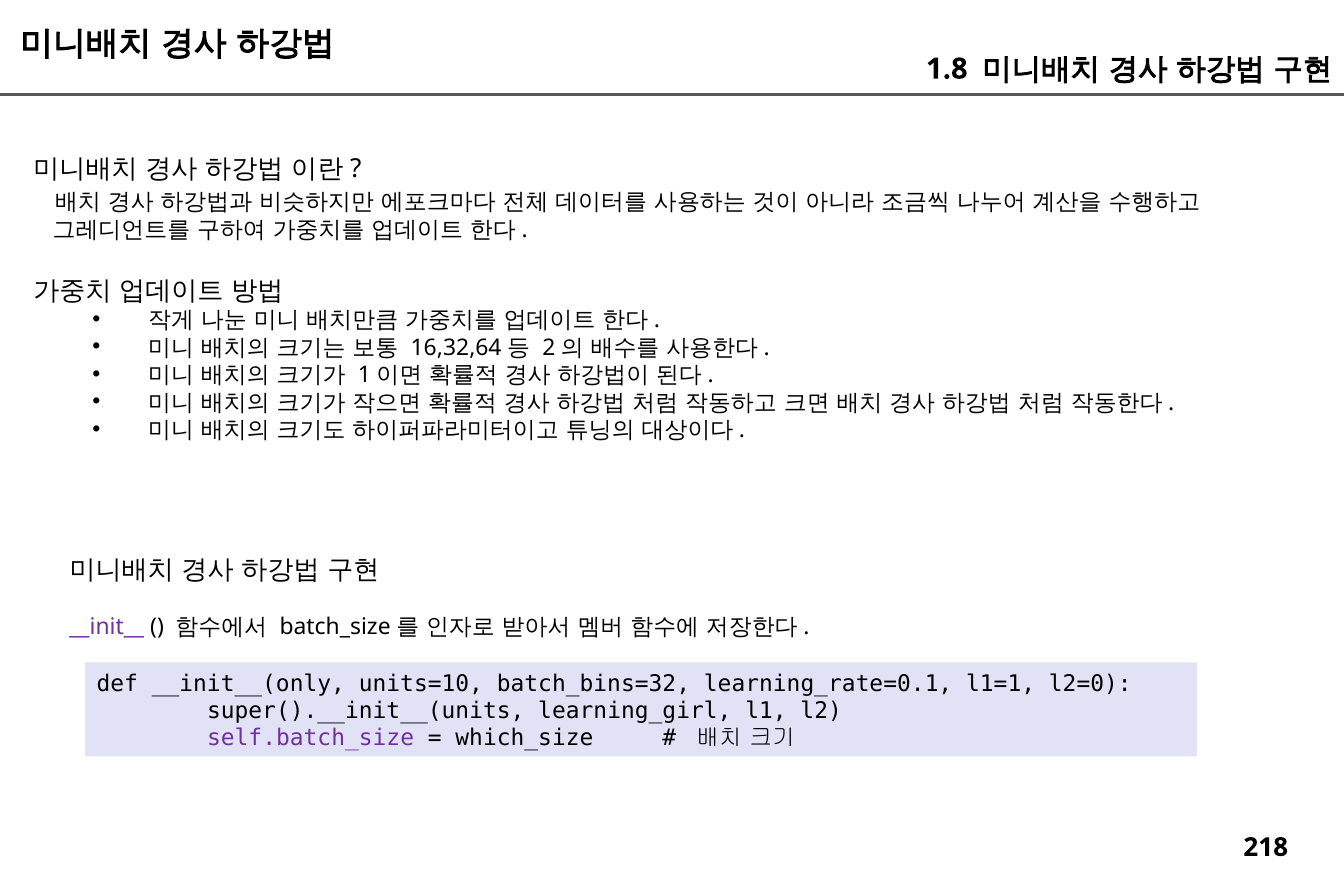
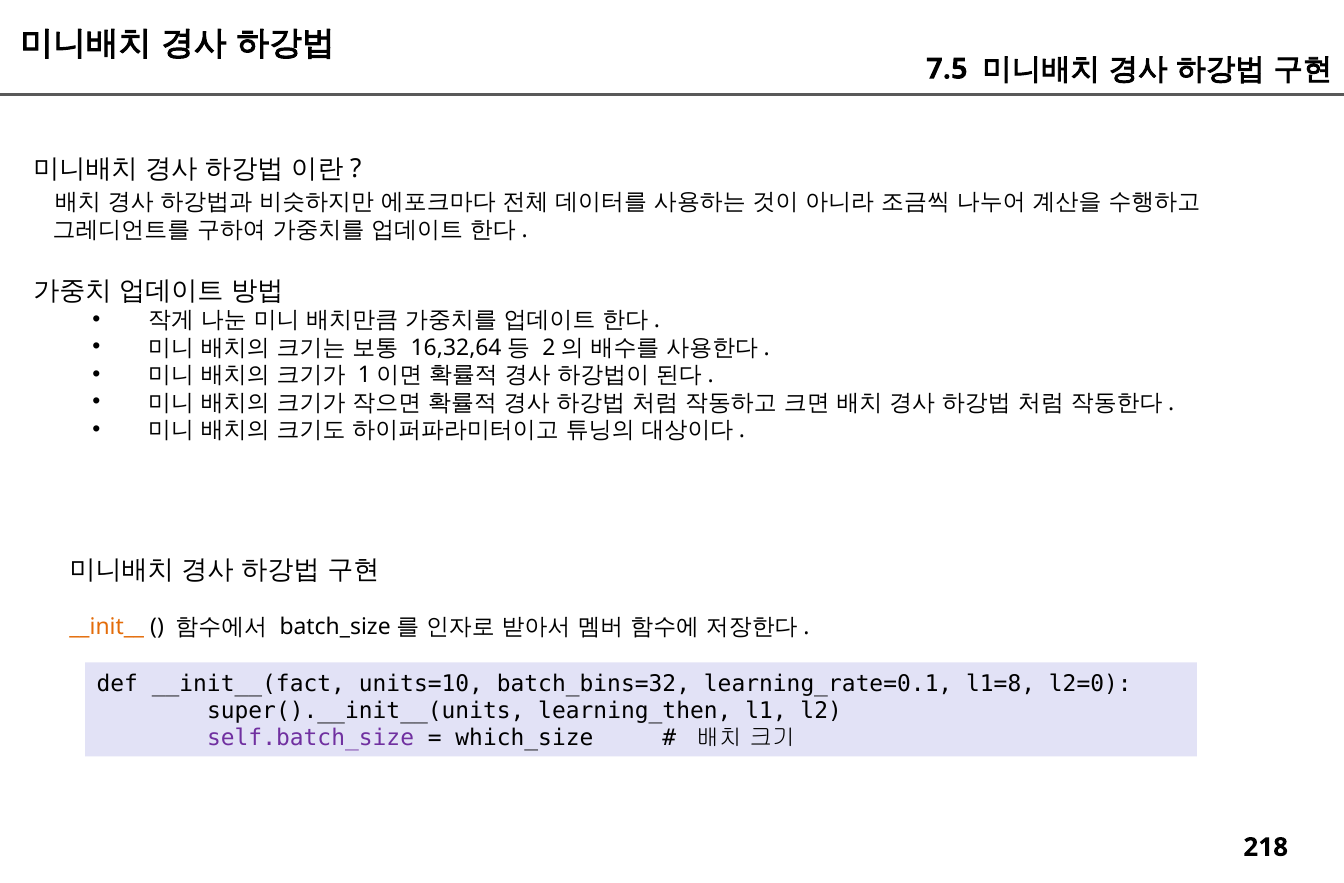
1.8: 1.8 -> 7.5
__init__ colour: purple -> orange
__init__(only: __init__(only -> __init__(fact
l1=1: l1=1 -> l1=8
learning_girl: learning_girl -> learning_then
